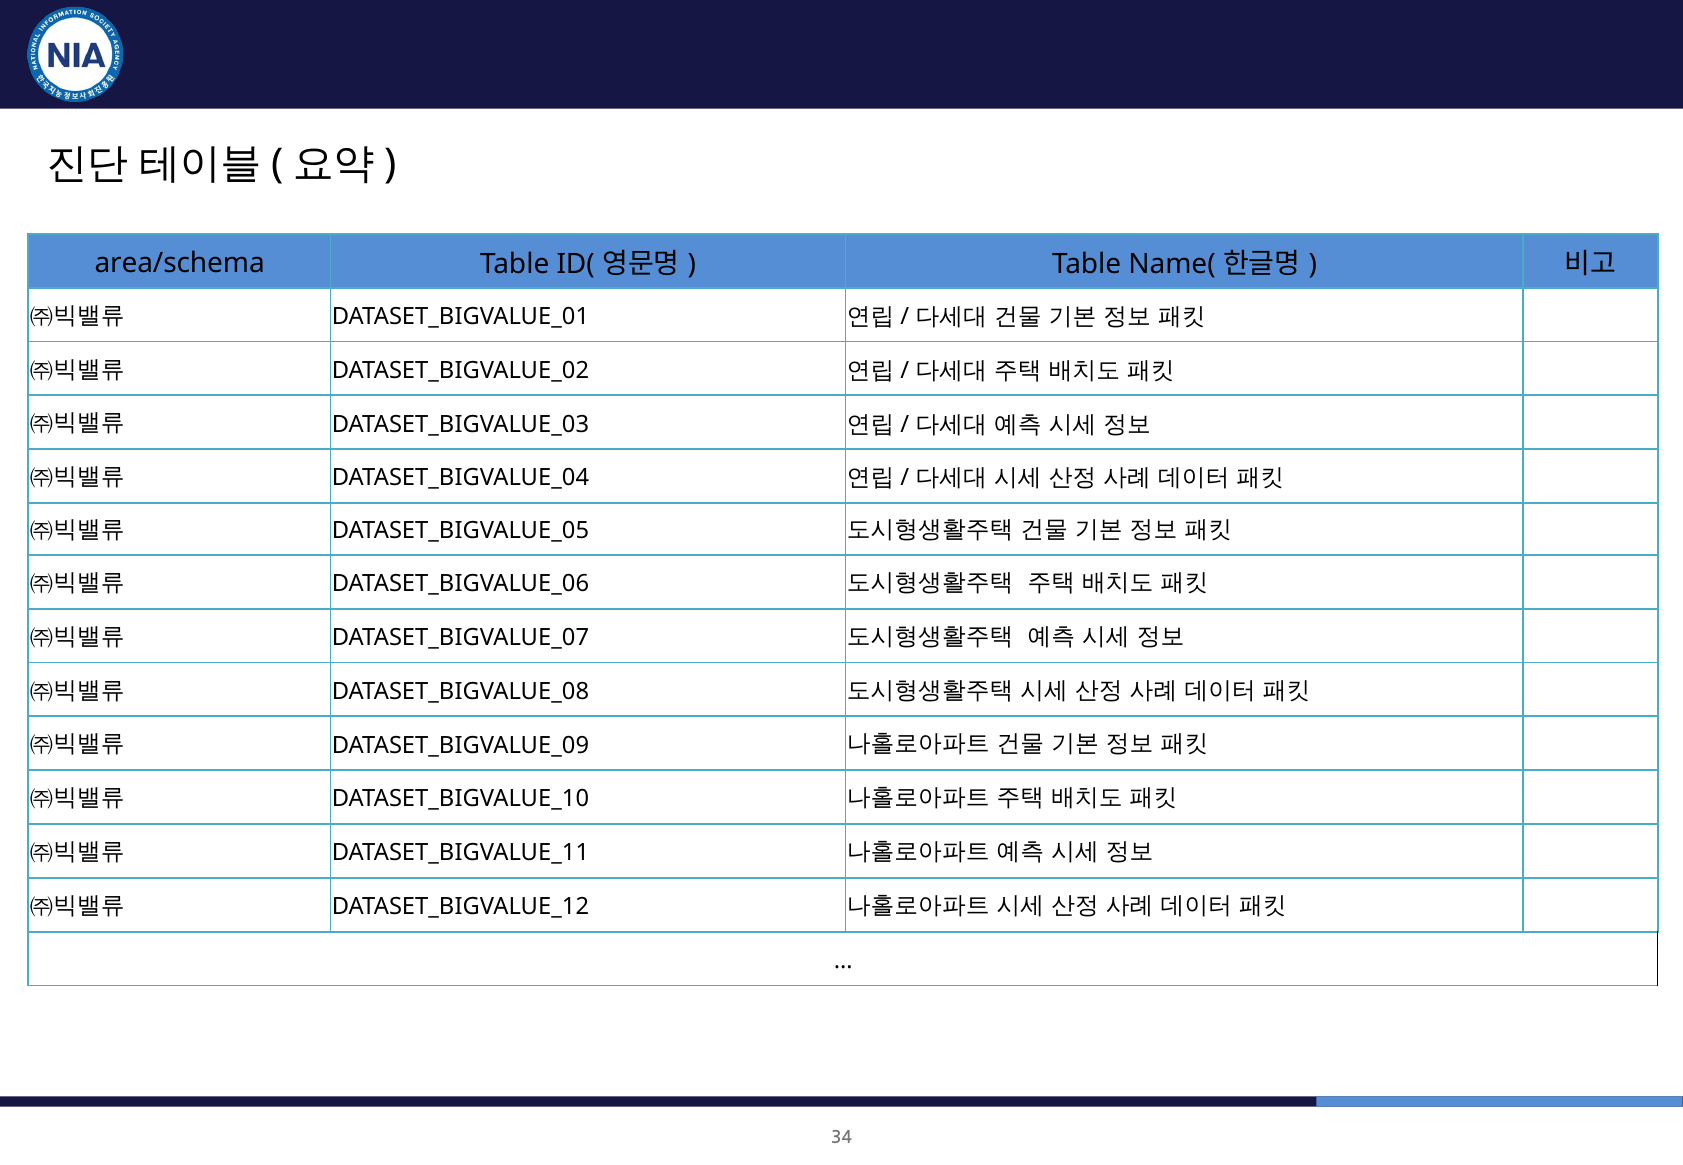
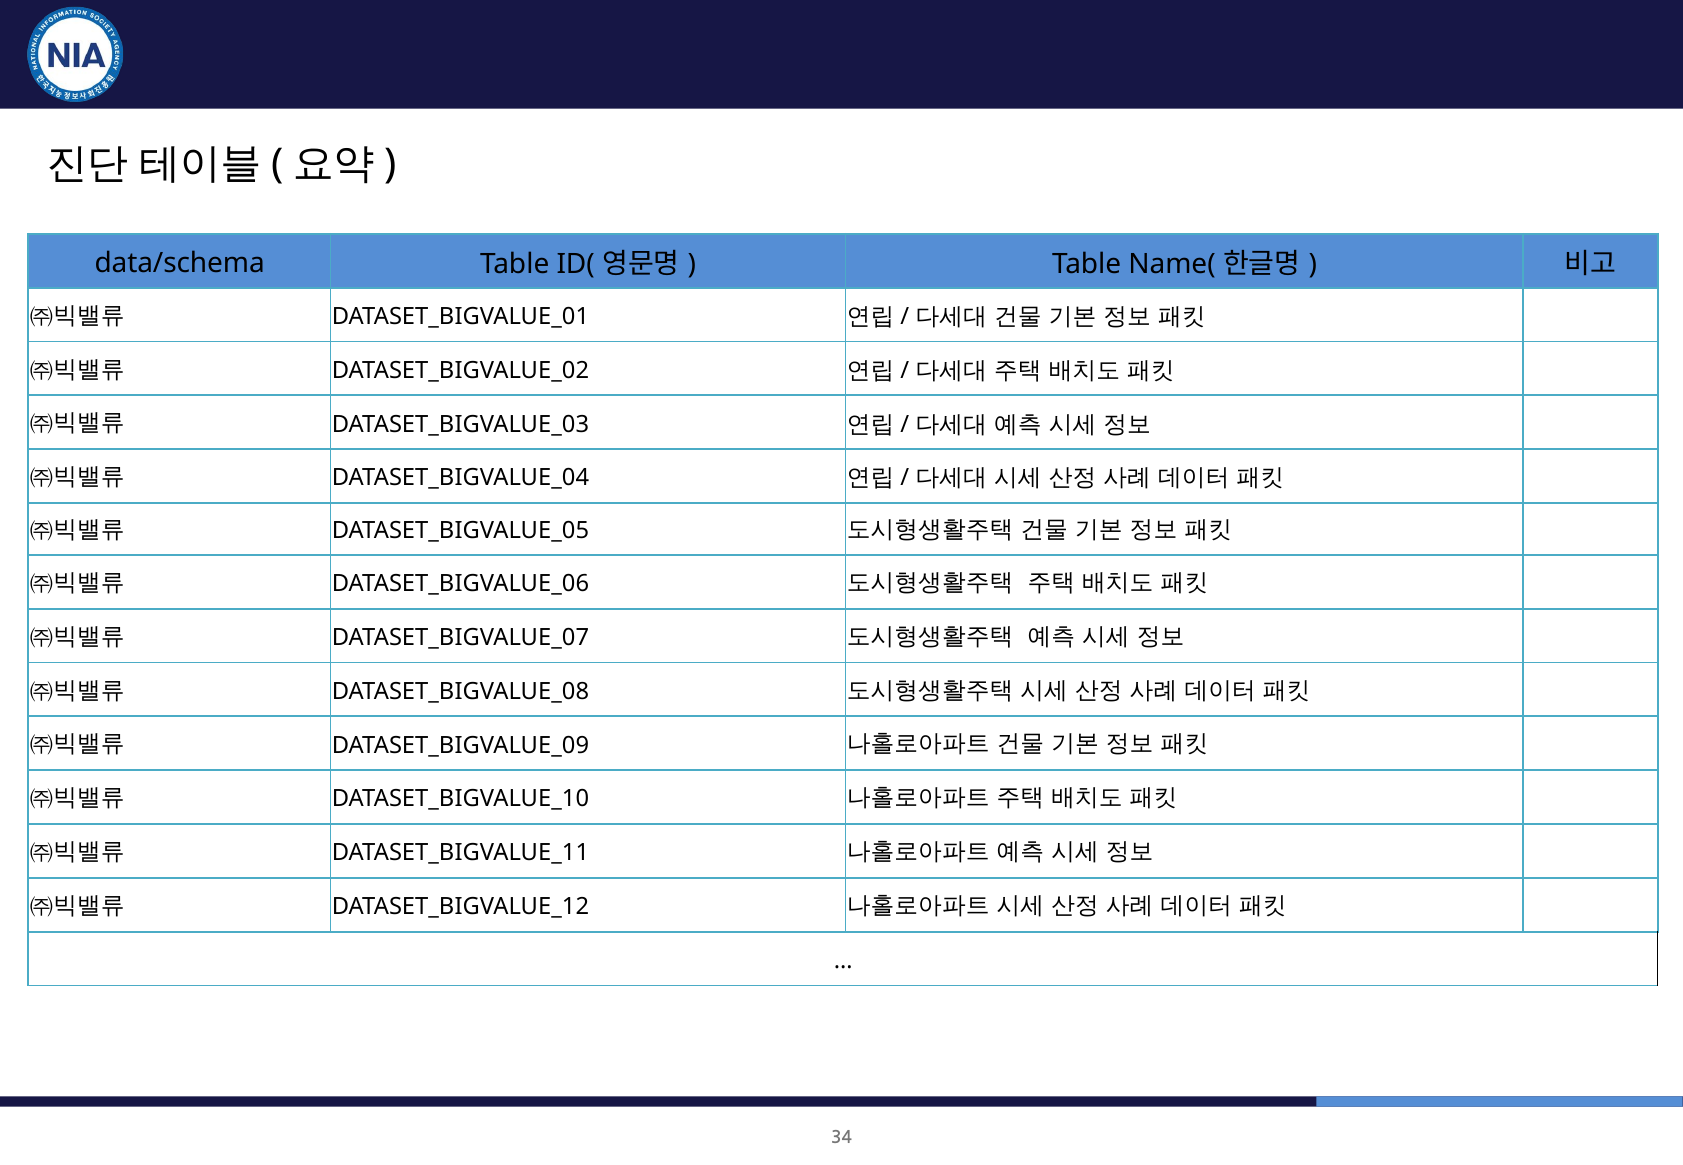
area/schema: area/schema -> data/schema
